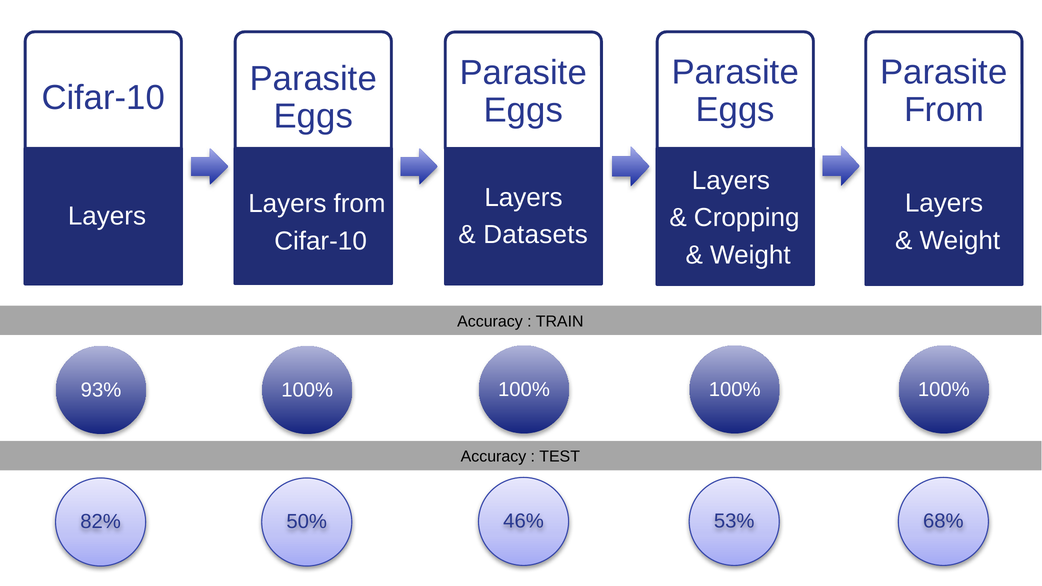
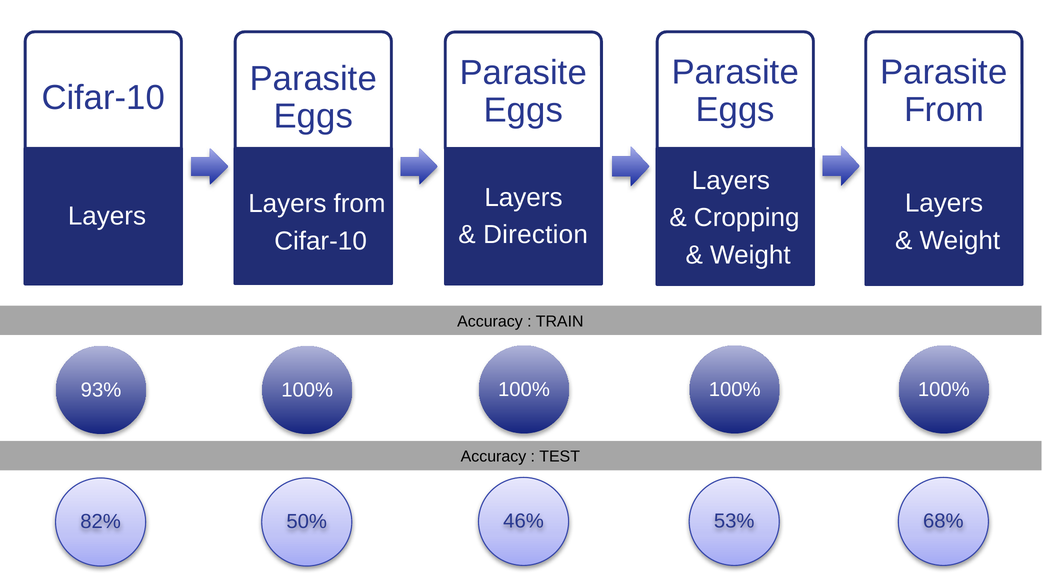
Datasets: Datasets -> Direction
